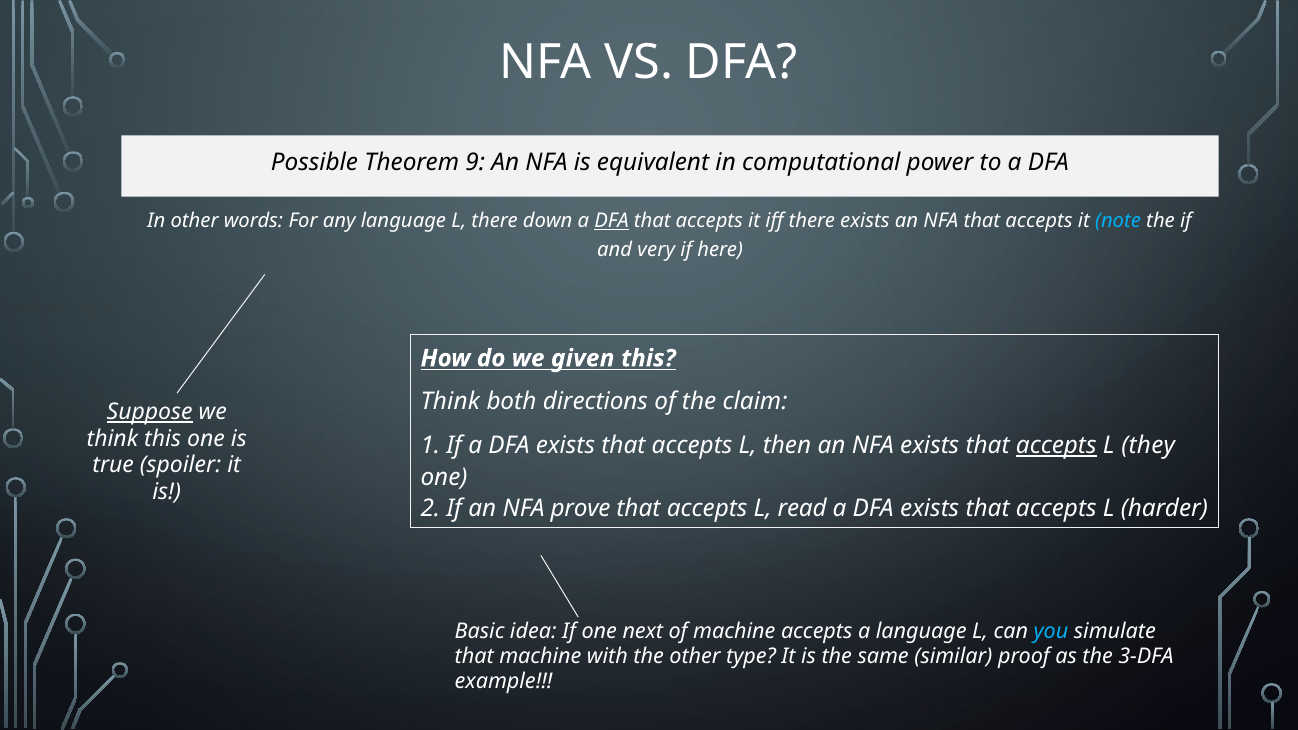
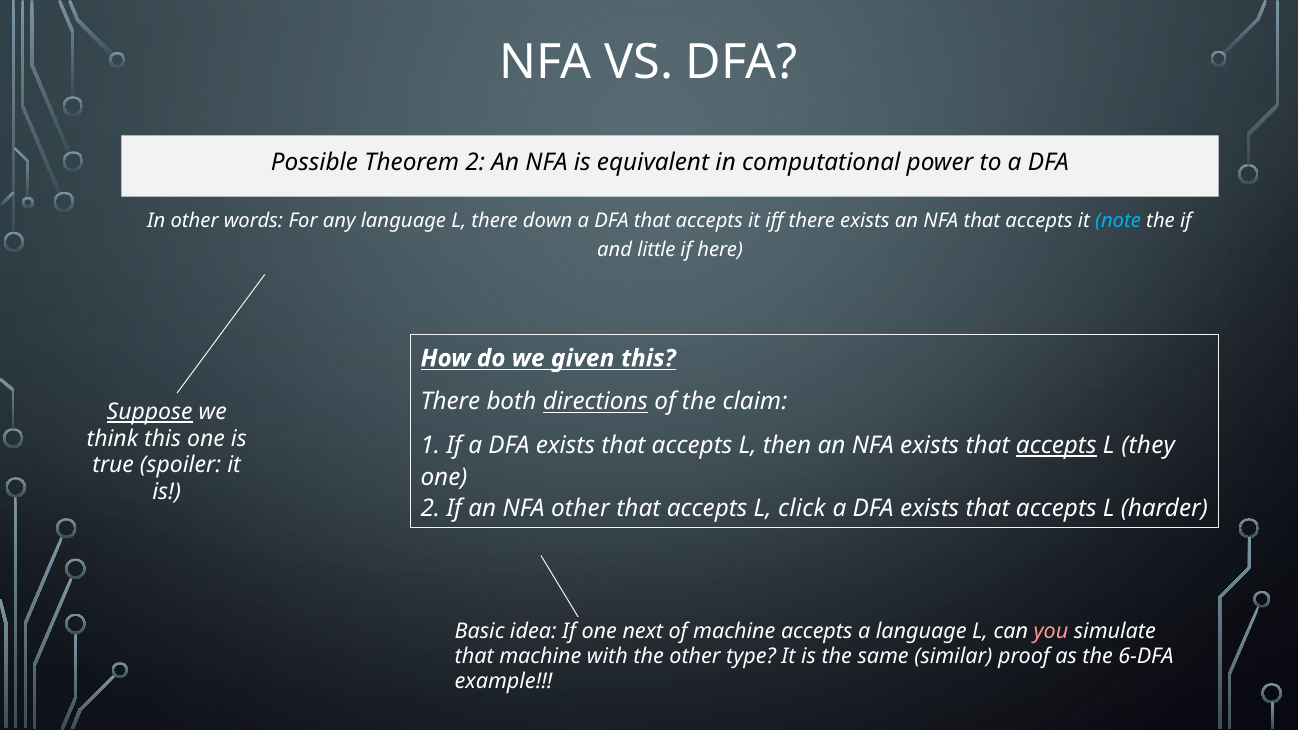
Theorem 9: 9 -> 2
DFA at (612, 221) underline: present -> none
very: very -> little
Think at (450, 402): Think -> There
directions underline: none -> present
NFA prove: prove -> other
read: read -> click
you colour: light blue -> pink
3-DFA: 3-DFA -> 6-DFA
